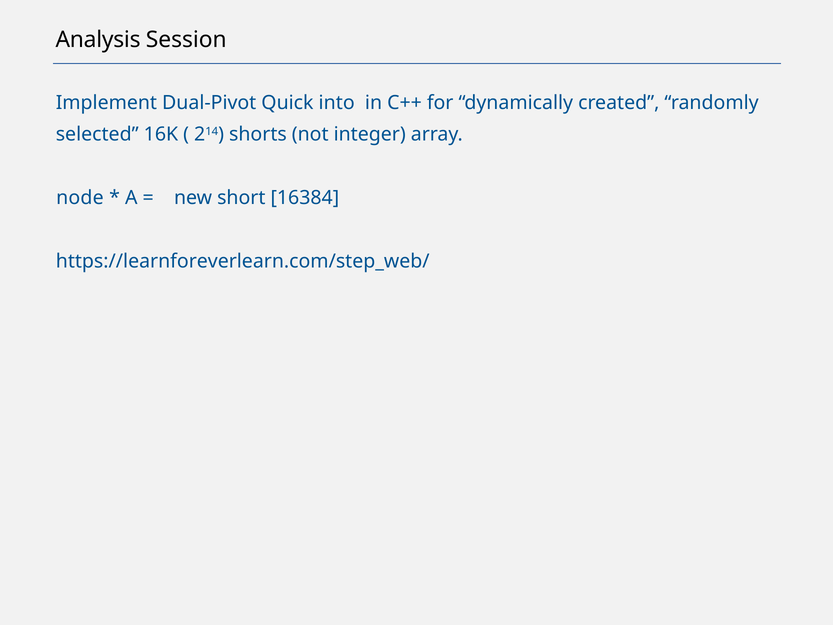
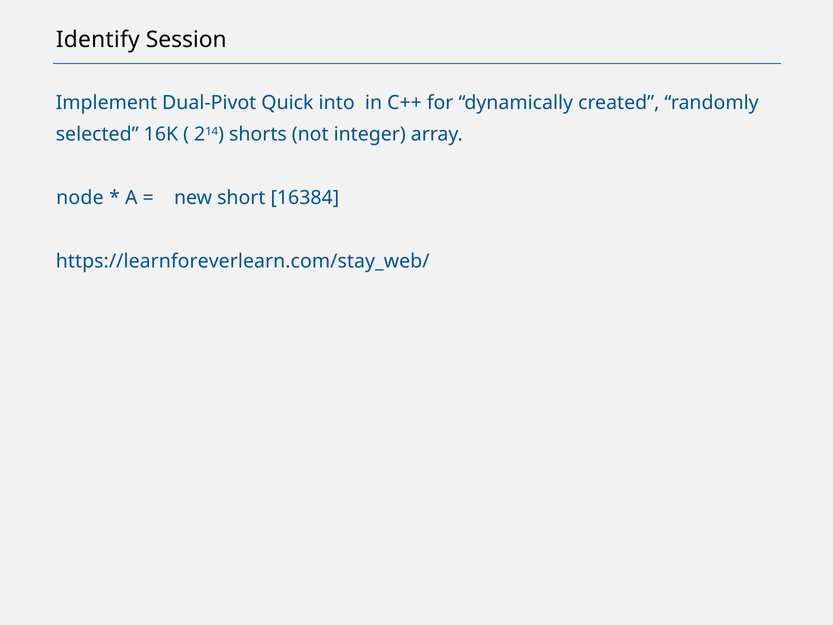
Analysis: Analysis -> Identify
https://learnforeverlearn.com/step_web/: https://learnforeverlearn.com/step_web/ -> https://learnforeverlearn.com/stay_web/
